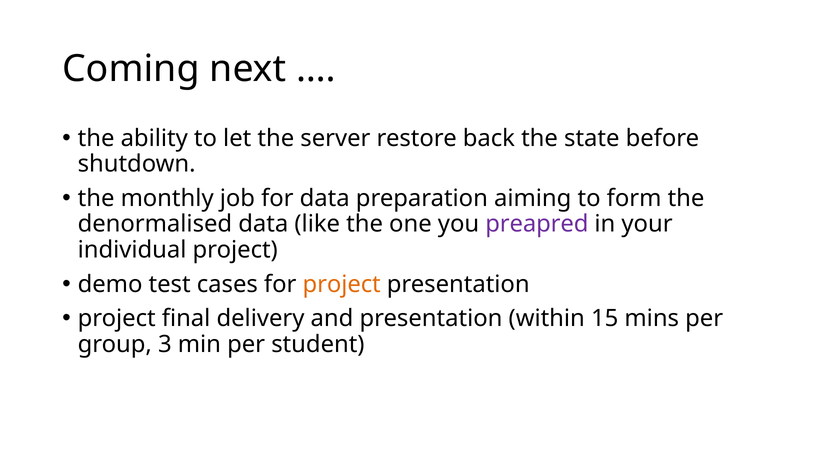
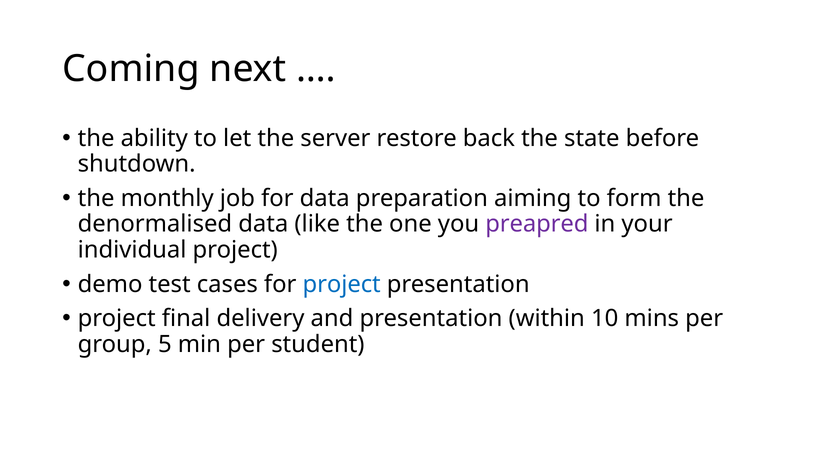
project at (342, 284) colour: orange -> blue
15: 15 -> 10
3: 3 -> 5
